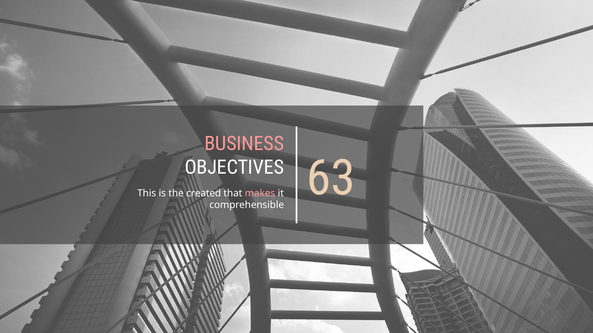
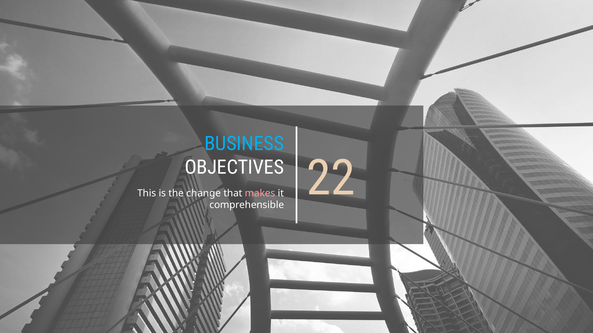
BUSINESS colour: pink -> light blue
63: 63 -> 22
created: created -> change
